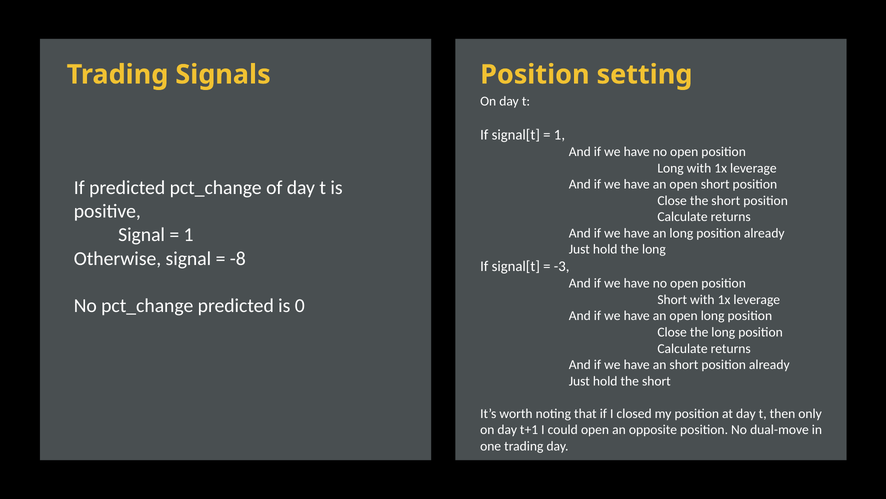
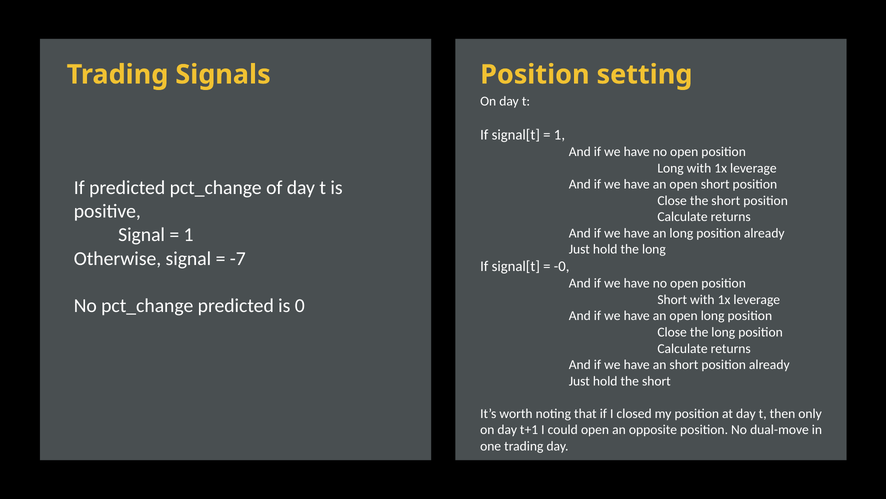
-8: -8 -> -7
-3: -3 -> -0
